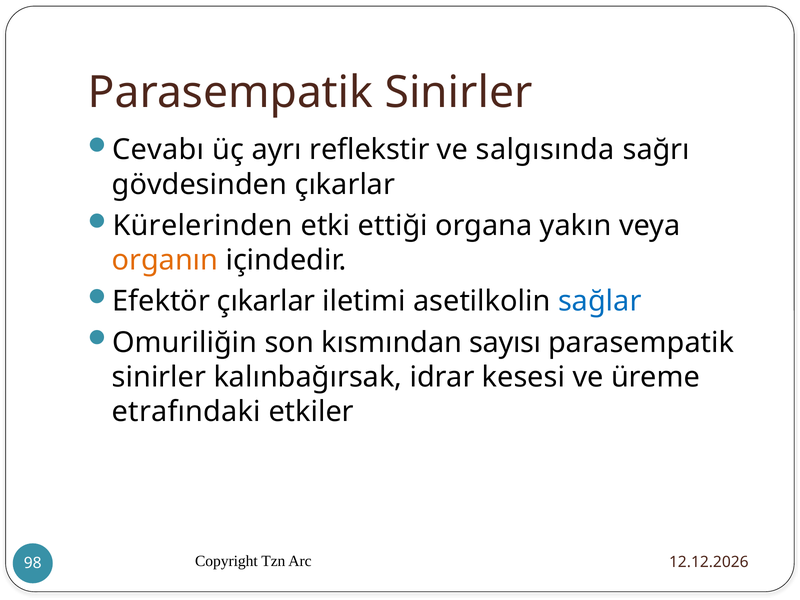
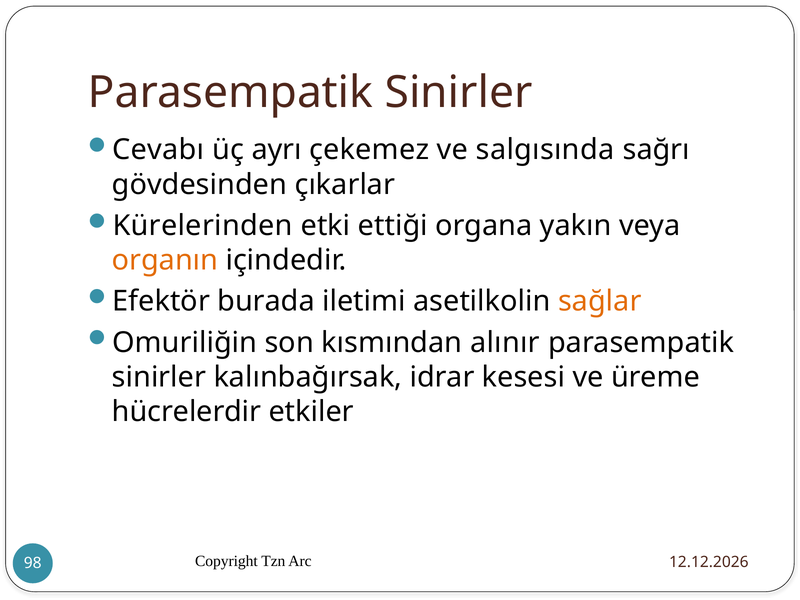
reflekstir: reflekstir -> çekemez
Efektör çıkarlar: çıkarlar -> burada
sağlar colour: blue -> orange
sayısı: sayısı -> alınır
etrafındaki: etrafındaki -> hücrelerdir
